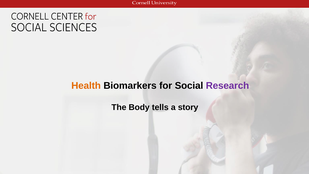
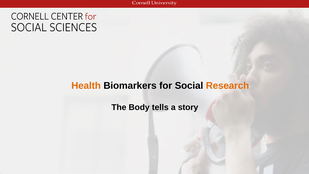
Research colour: purple -> orange
